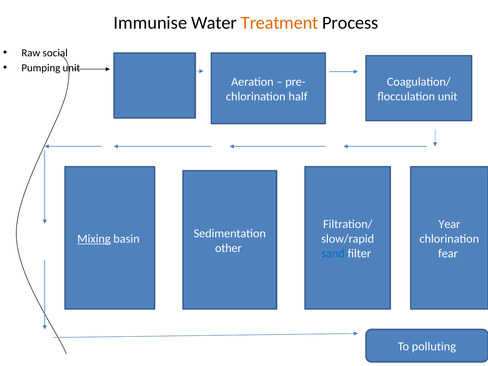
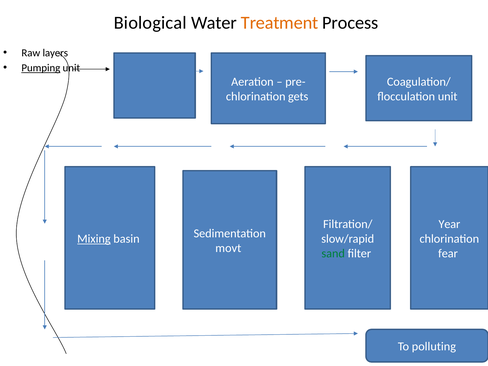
Immunise: Immunise -> Biological
social: social -> layers
Pumping underline: none -> present
half: half -> gets
other: other -> movt
sand colour: blue -> green
